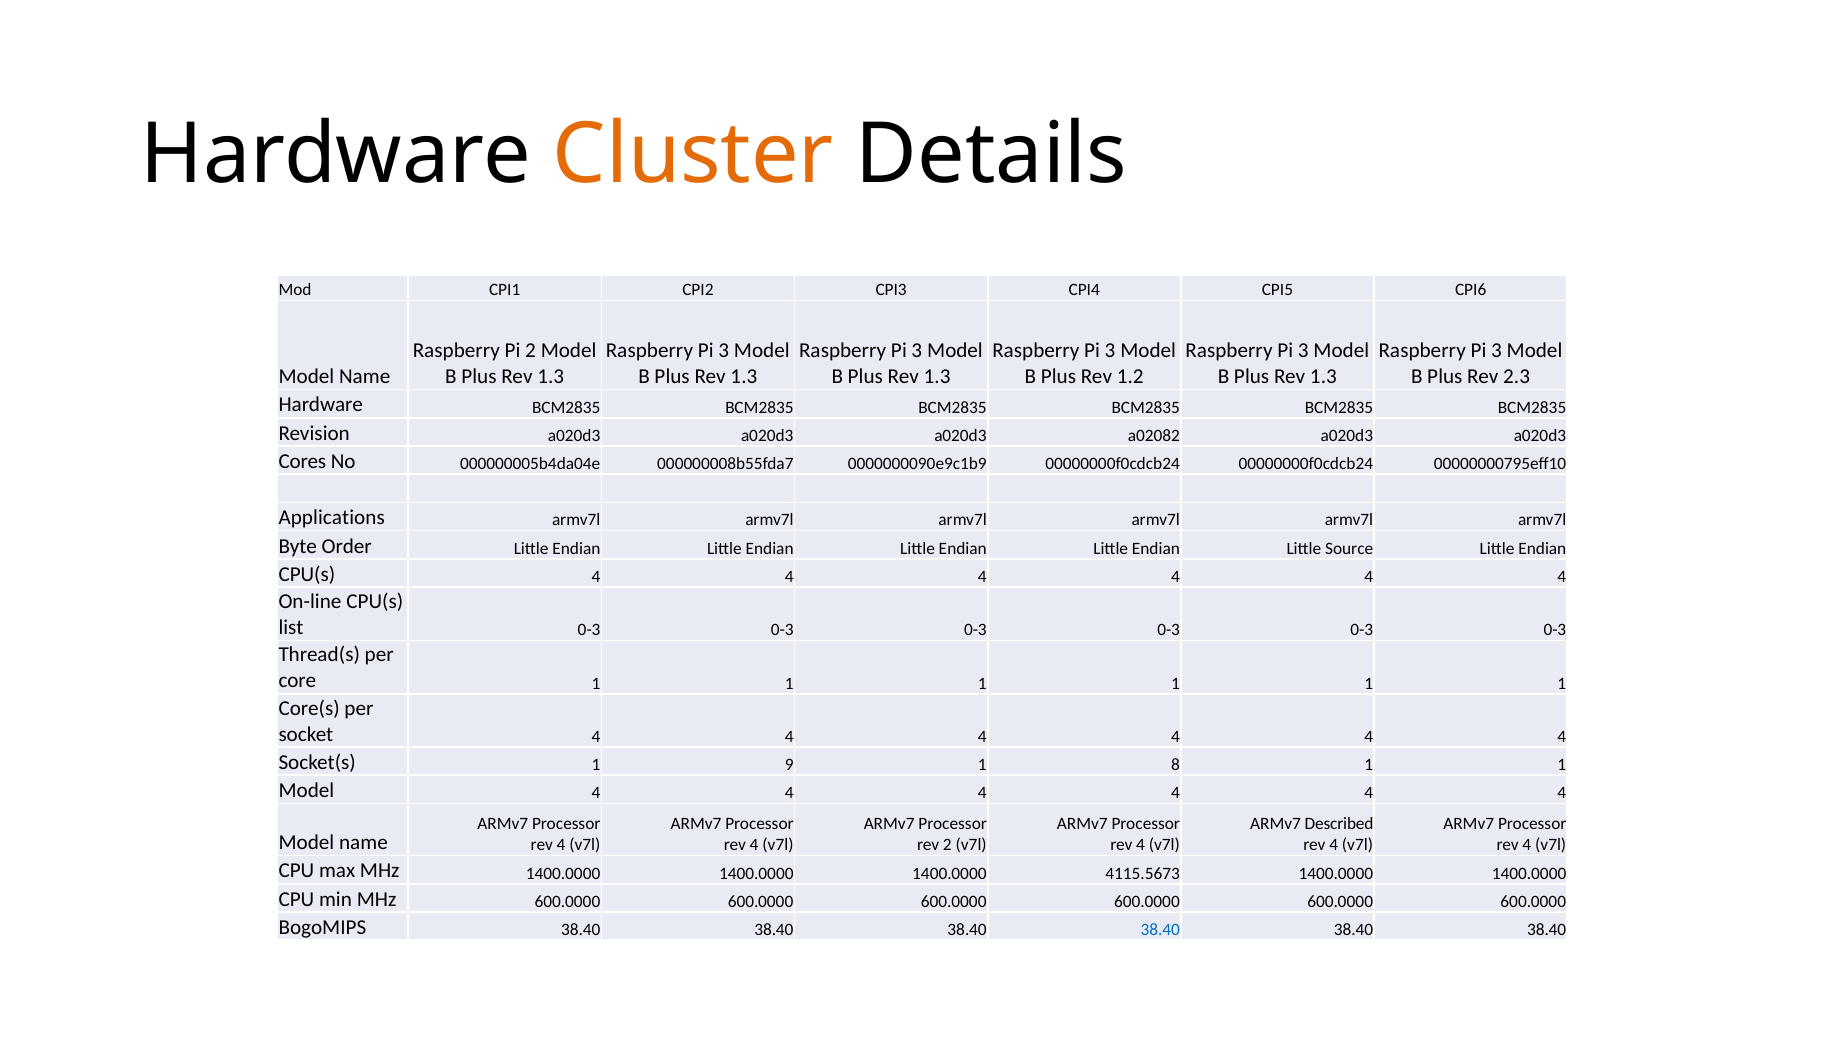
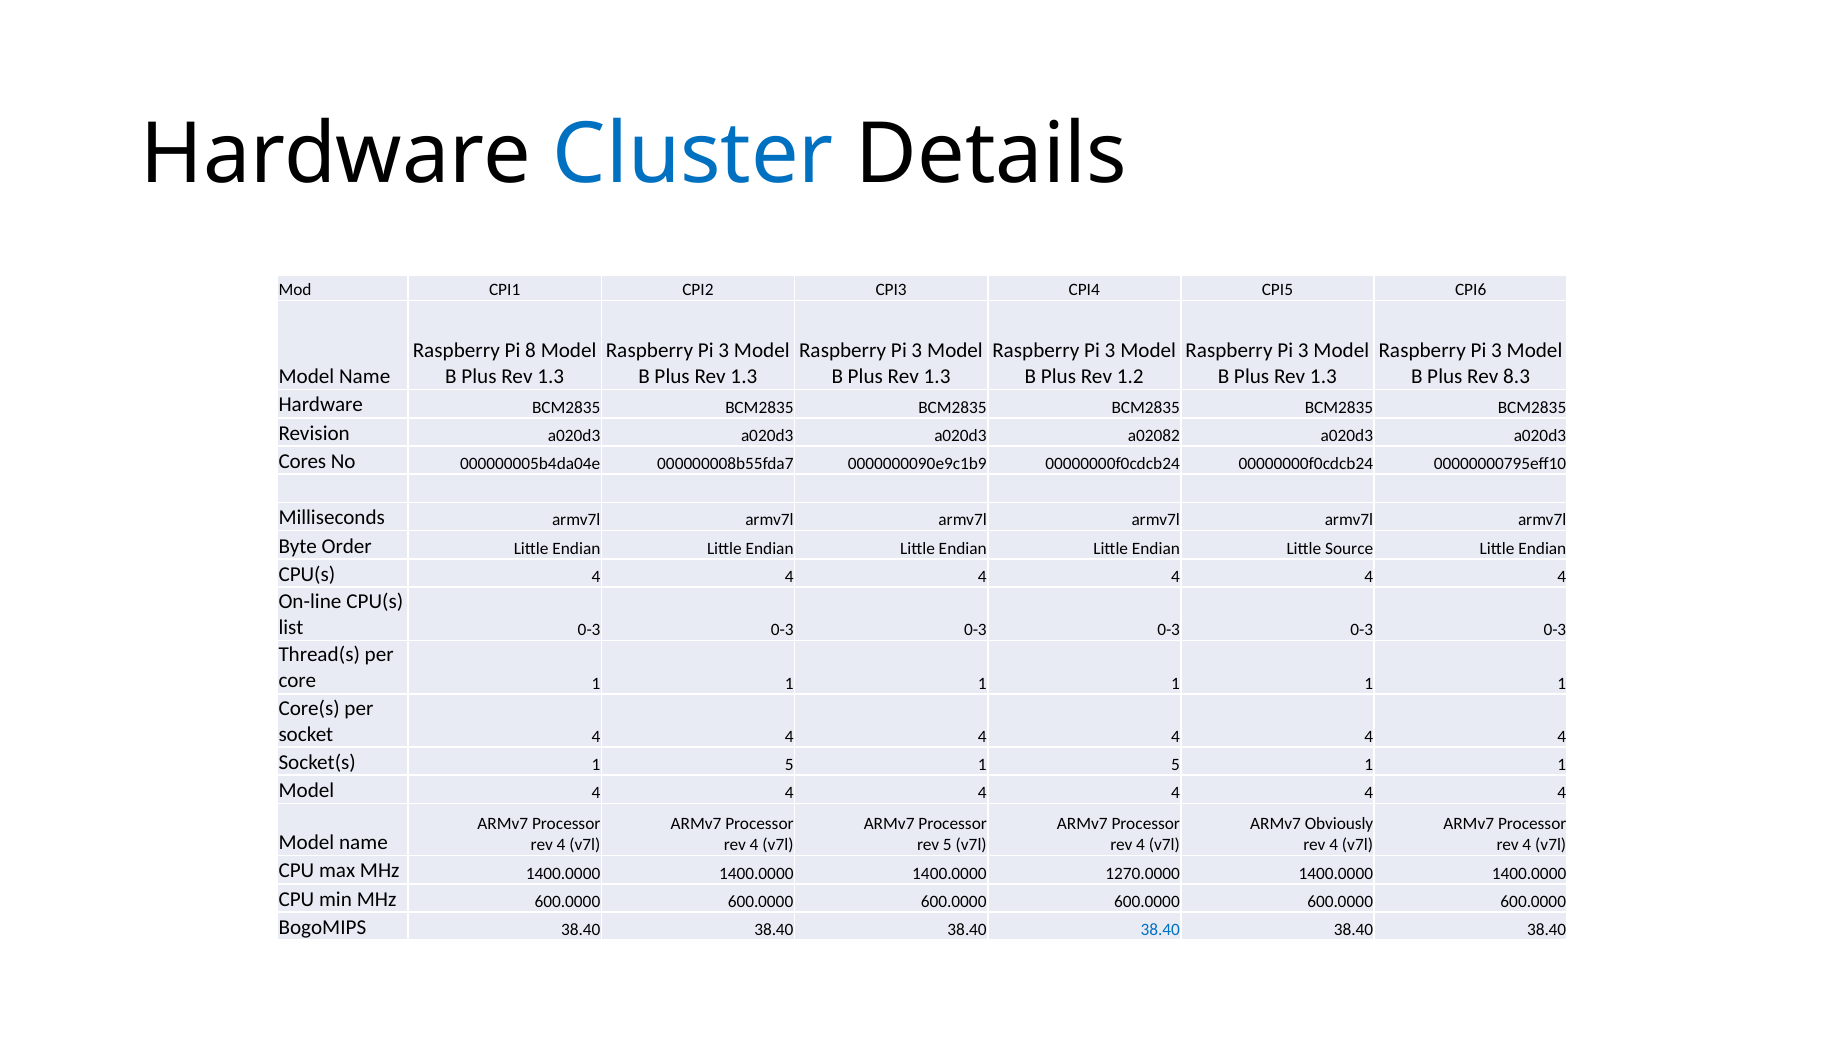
Cluster colour: orange -> blue
Pi 2: 2 -> 8
2.3: 2.3 -> 8.3
Applications: Applications -> Milliseconds
Socket(s 1 9: 9 -> 5
8 at (1175, 765): 8 -> 5
Described: Described -> Obviously
rev 2: 2 -> 5
4115.5673: 4115.5673 -> 1270.0000
